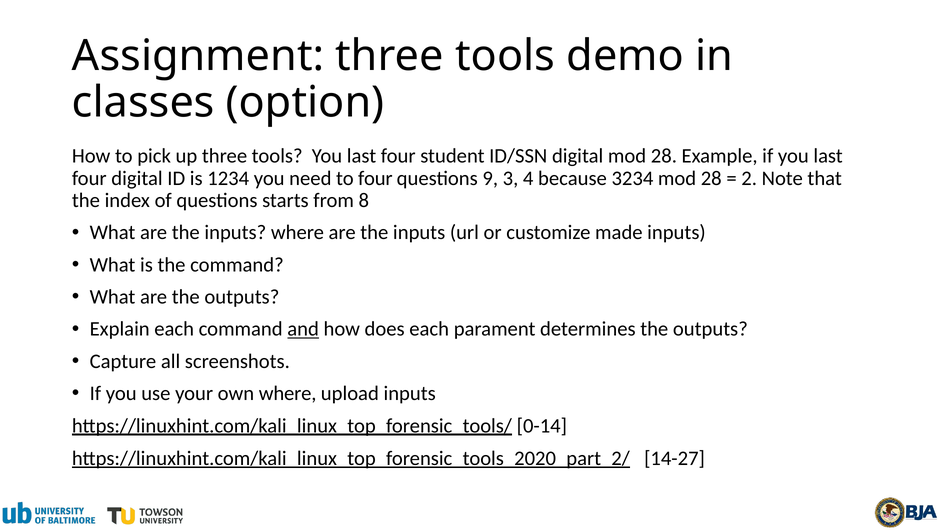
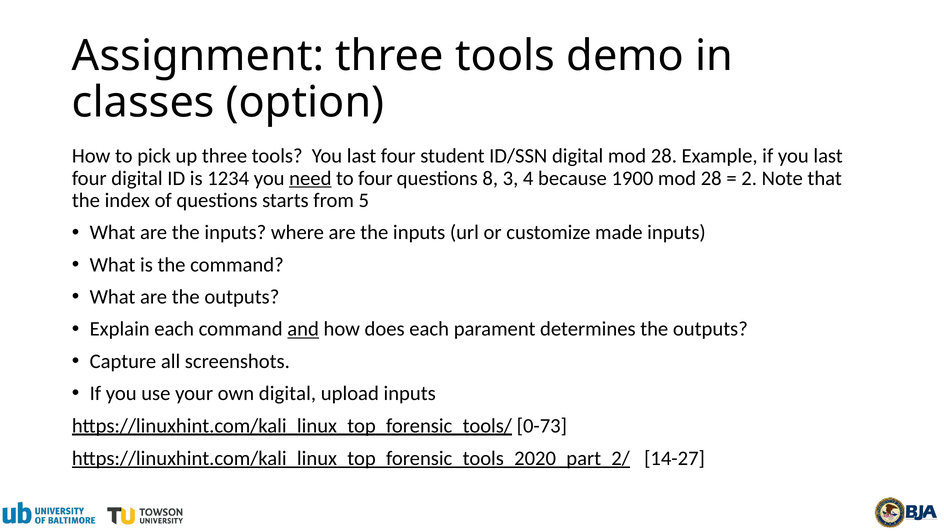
need underline: none -> present
9: 9 -> 8
3234: 3234 -> 1900
8: 8 -> 5
own where: where -> digital
0-14: 0-14 -> 0-73
